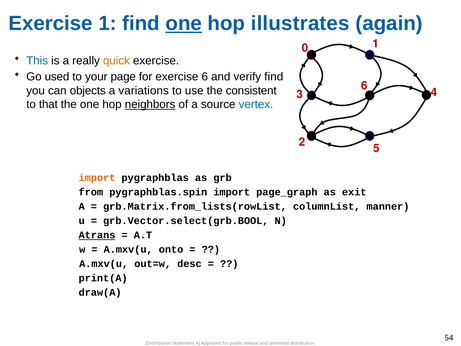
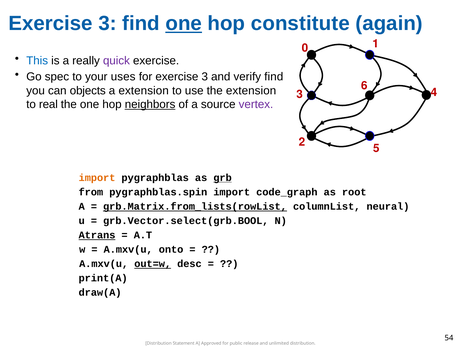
1 at (107, 23): 1 -> 3
illustrates: illustrates -> constitute
quick colour: orange -> purple
used: used -> spec
page: page -> uses
for exercise 6: 6 -> 3
a variations: variations -> extension
the consistent: consistent -> extension
that: that -> real
vertex colour: blue -> purple
grb underline: none -> present
page_graph: page_graph -> code_graph
exit: exit -> root
grb.Matrix.from_lists(rowList underline: none -> present
manner: manner -> neural
out=w underline: none -> present
